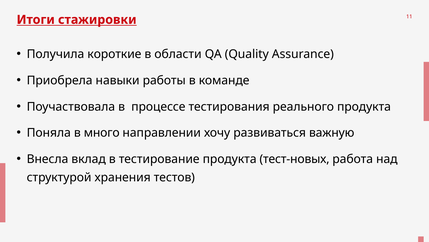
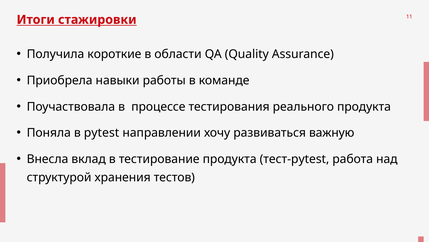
много: много -> pytest
тест-новых: тест-новых -> тест-pytest
